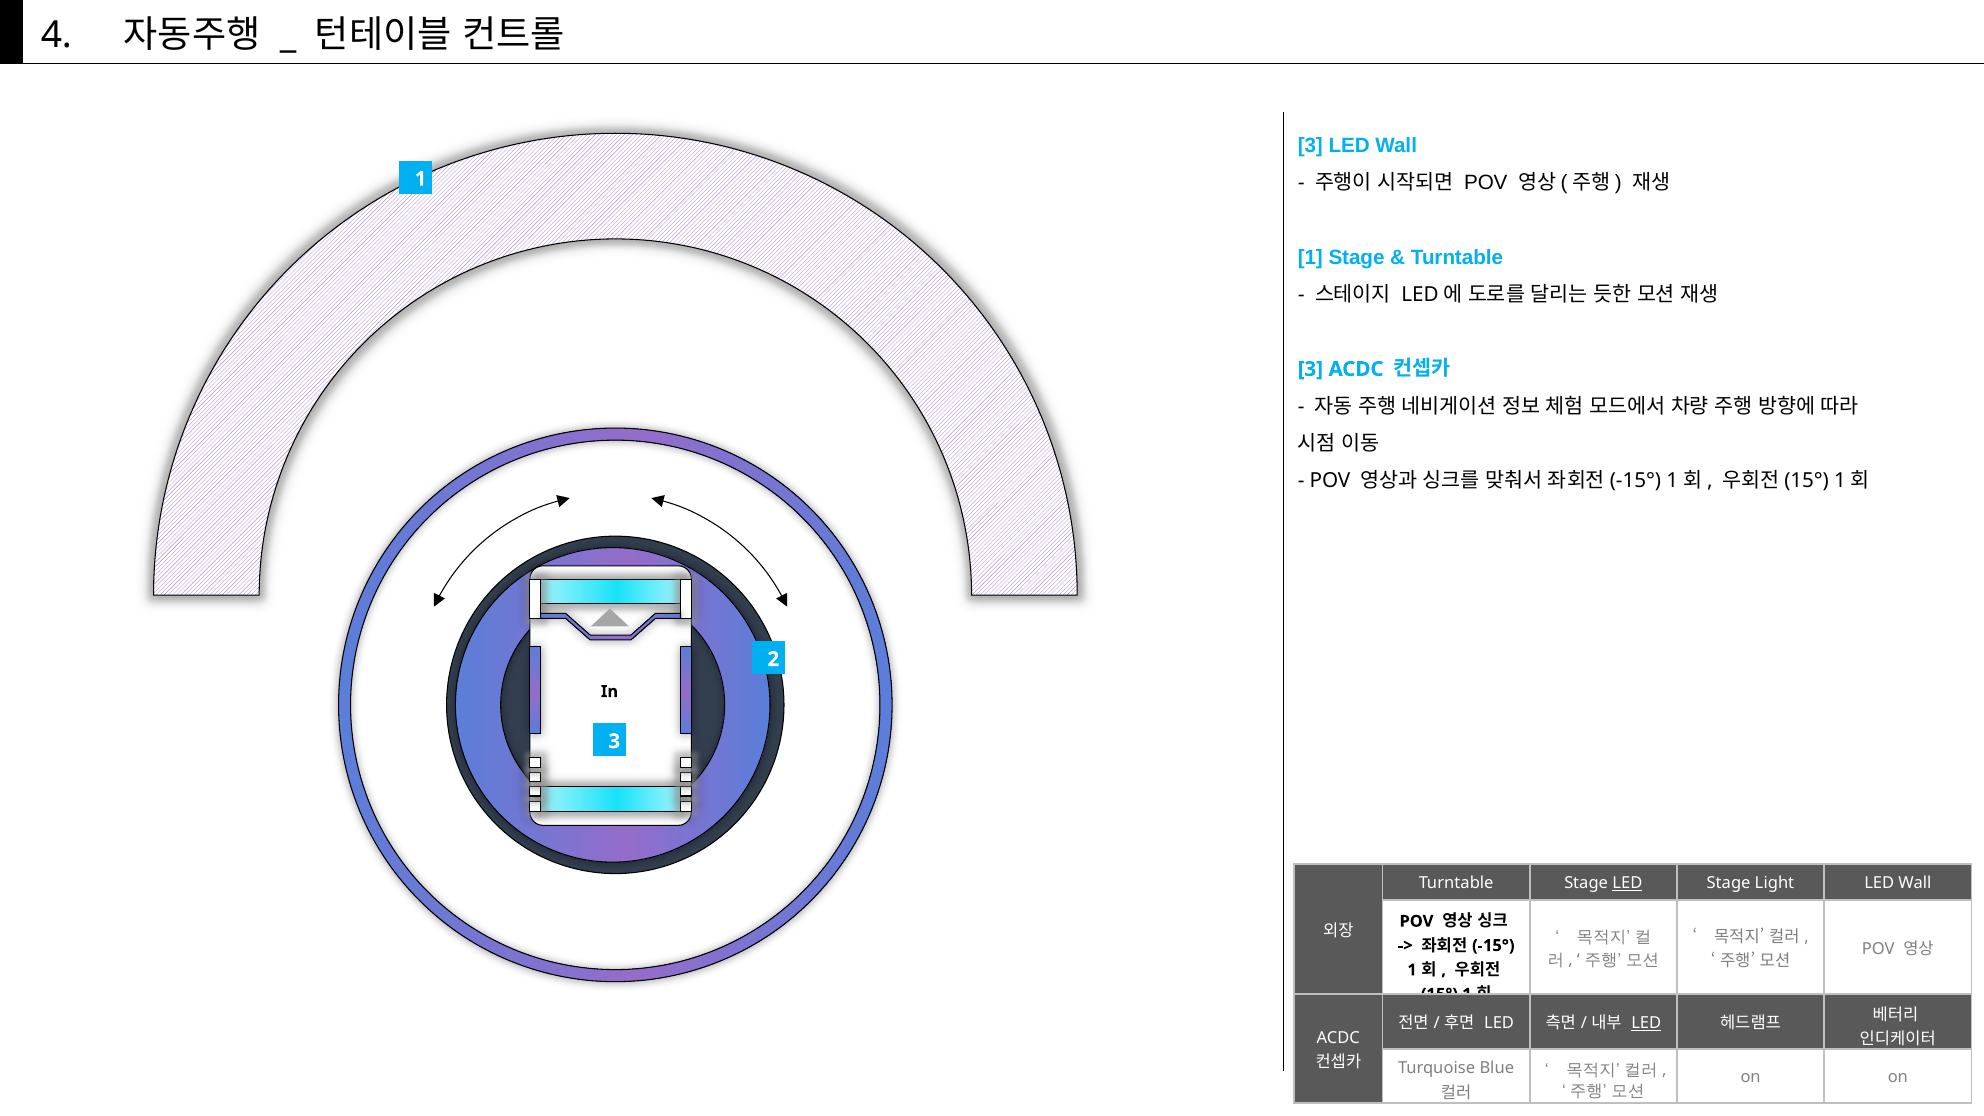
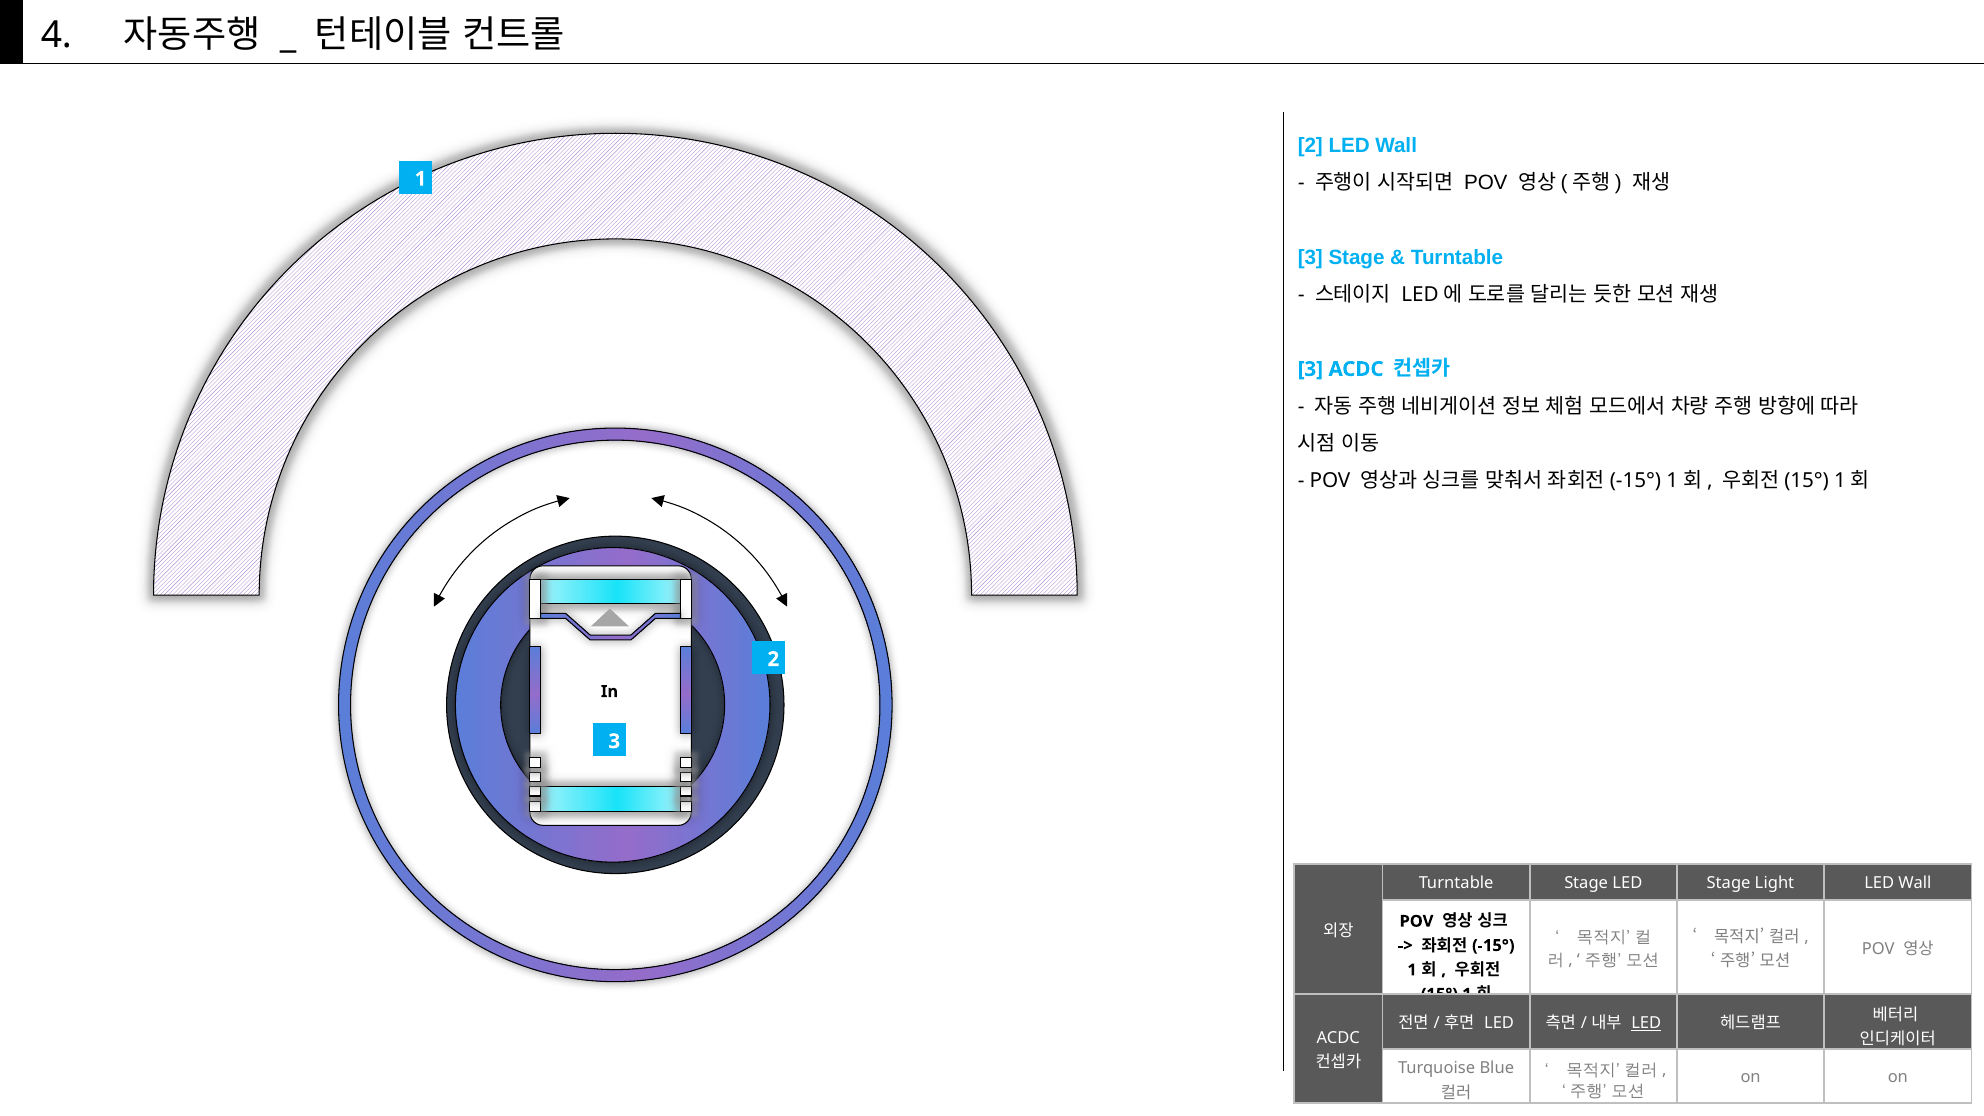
3 at (1310, 146): 3 -> 2
1 at (1310, 257): 1 -> 3
LED at (1627, 883) underline: present -> none
